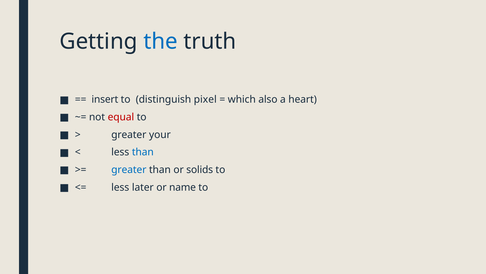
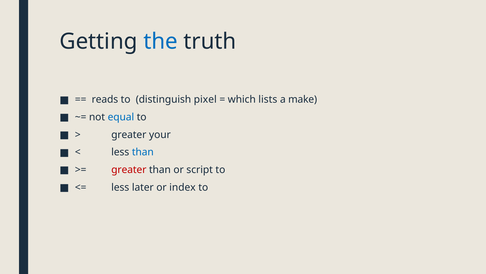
insert: insert -> reads
also: also -> lists
heart: heart -> make
equal colour: red -> blue
greater at (129, 169) colour: blue -> red
solids: solids -> script
name: name -> index
